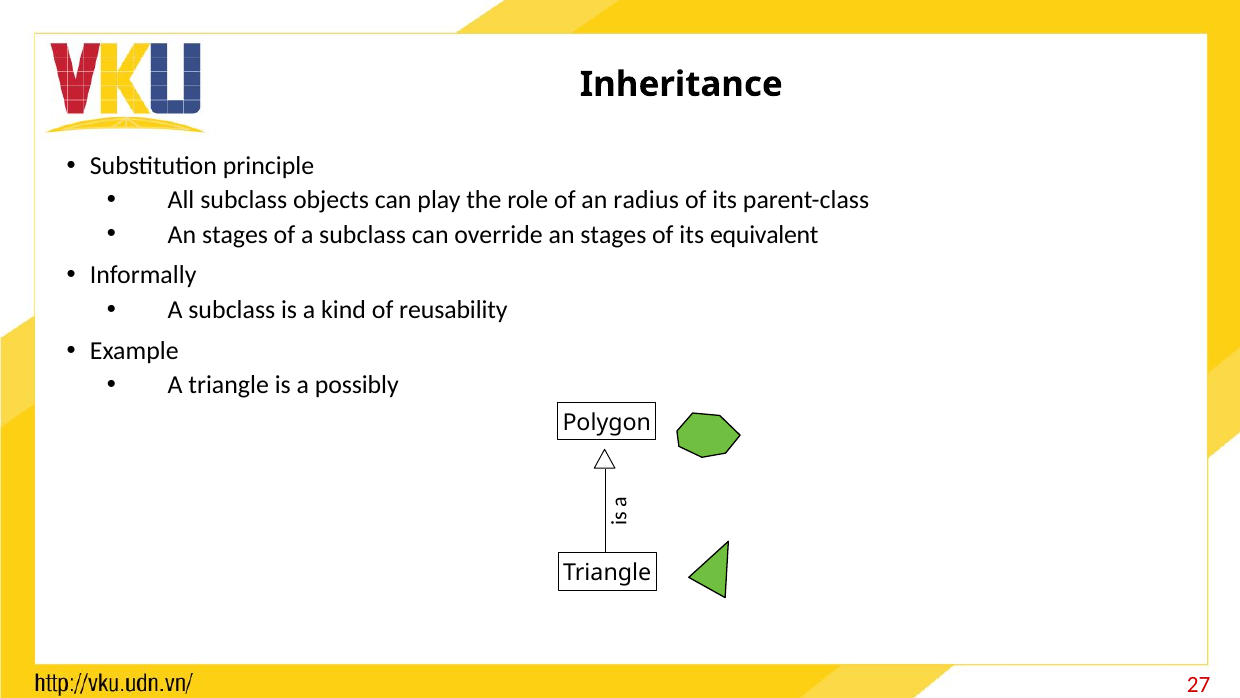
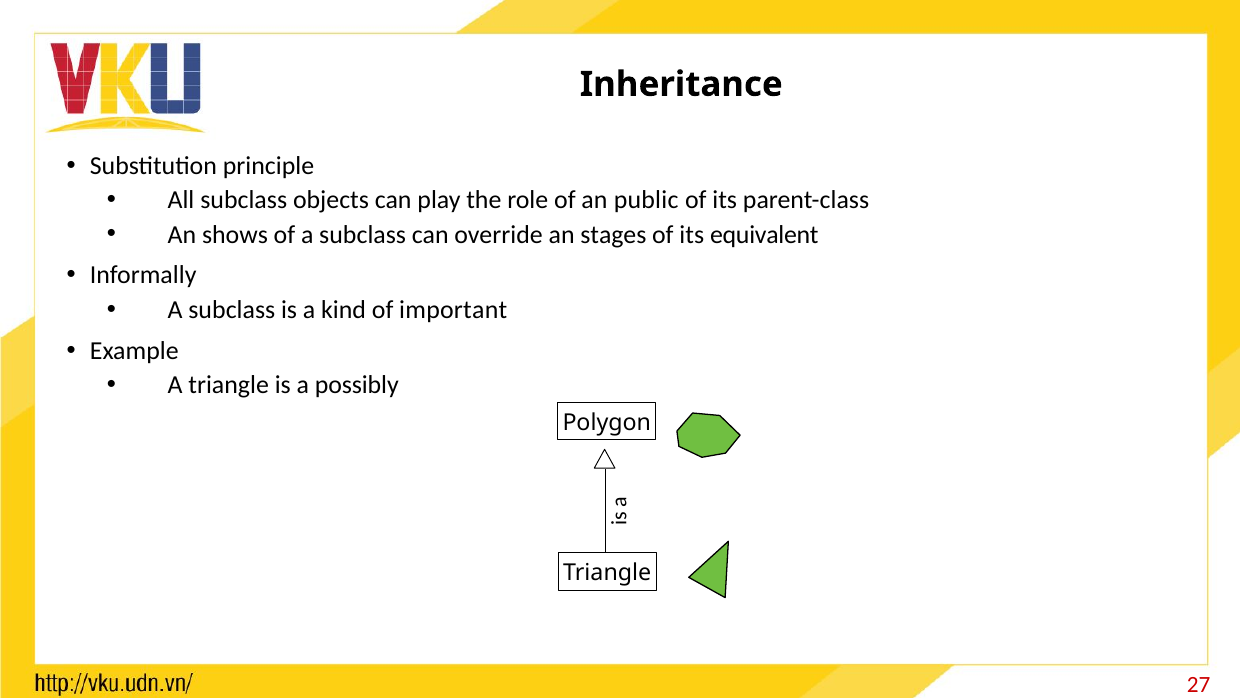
radius: radius -> public
stages at (235, 234): stages -> shows
reusability: reusability -> important
